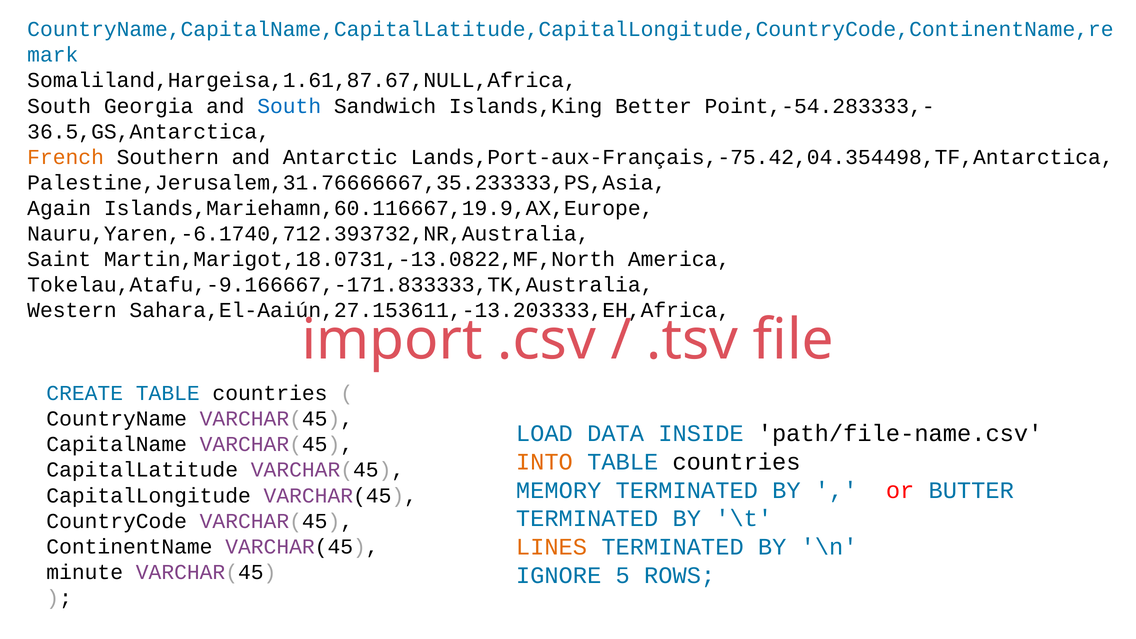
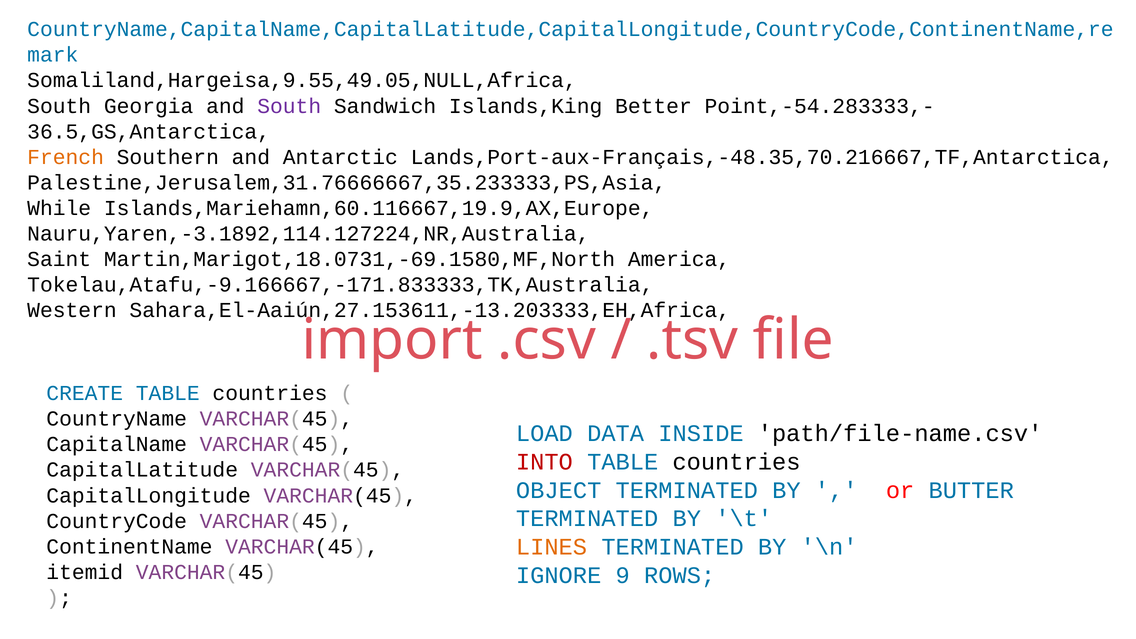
Somaliland,Hargeisa,1.61,87.67,NULL,Africa: Somaliland,Hargeisa,1.61,87.67,NULL,Africa -> Somaliland,Hargeisa,9.55,49.05,NULL,Africa
South at (289, 106) colour: blue -> purple
Lands,Port-aux-Français,-75.42,04.354498,TF,Antarctica: Lands,Port-aux-Français,-75.42,04.354498,TF,Antarctica -> Lands,Port-aux-Français,-48.35,70.216667,TF,Antarctica
Again: Again -> While
Nauru,Yaren,-6.1740,712.393732,NR,Australia: Nauru,Yaren,-6.1740,712.393732,NR,Australia -> Nauru,Yaren,-3.1892,114.127224,NR,Australia
Martin,Marigot,18.0731,-13.0822,MF,North: Martin,Marigot,18.0731,-13.0822,MF,North -> Martin,Marigot,18.0731,-69.1580,MF,North
INTO colour: orange -> red
MEMORY: MEMORY -> OBJECT
minute: minute -> itemid
5: 5 -> 9
